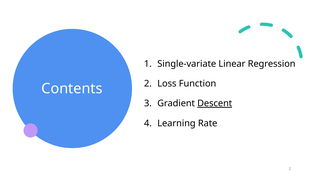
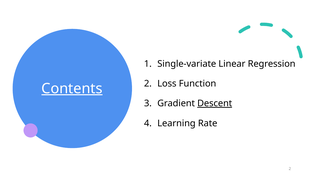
Contents underline: none -> present
